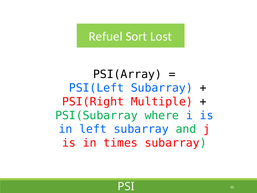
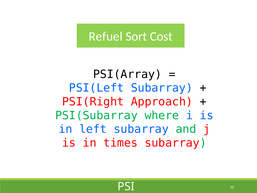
Lost: Lost -> Cost
Multiple: Multiple -> Approach
